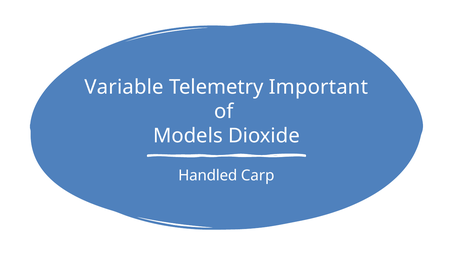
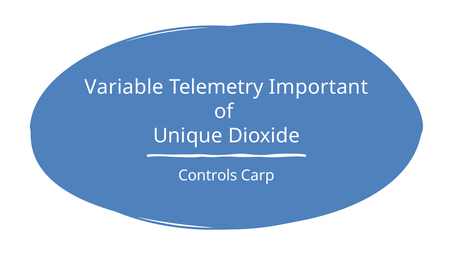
Models: Models -> Unique
Handled: Handled -> Controls
